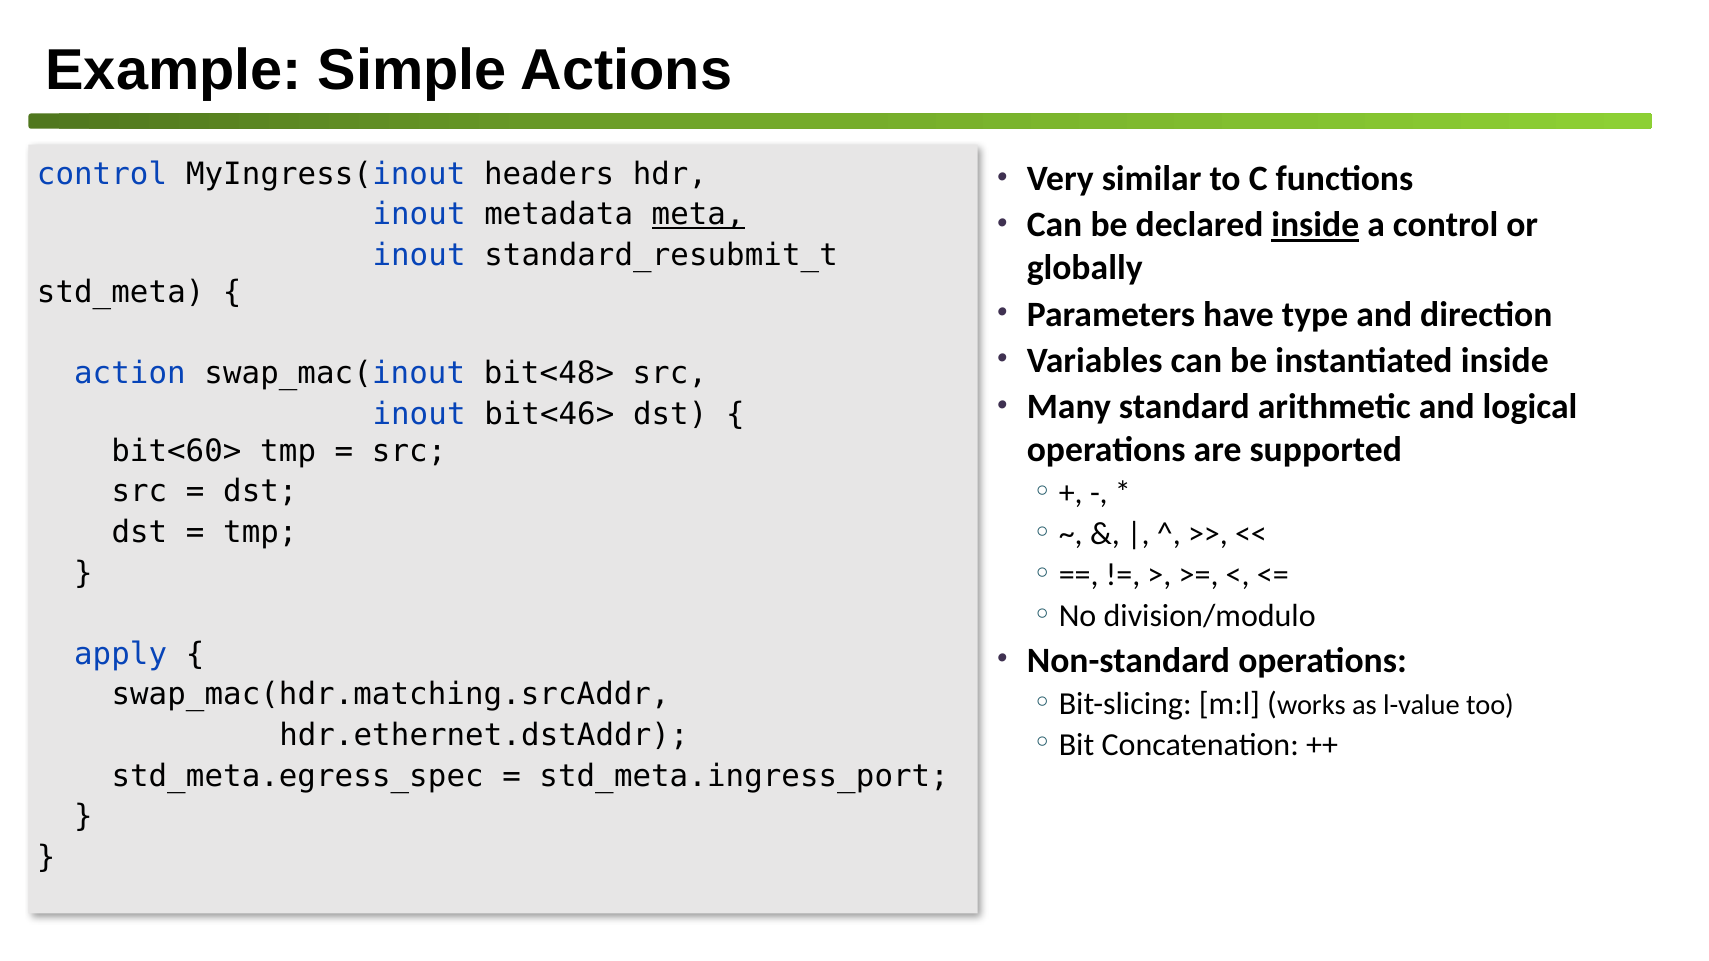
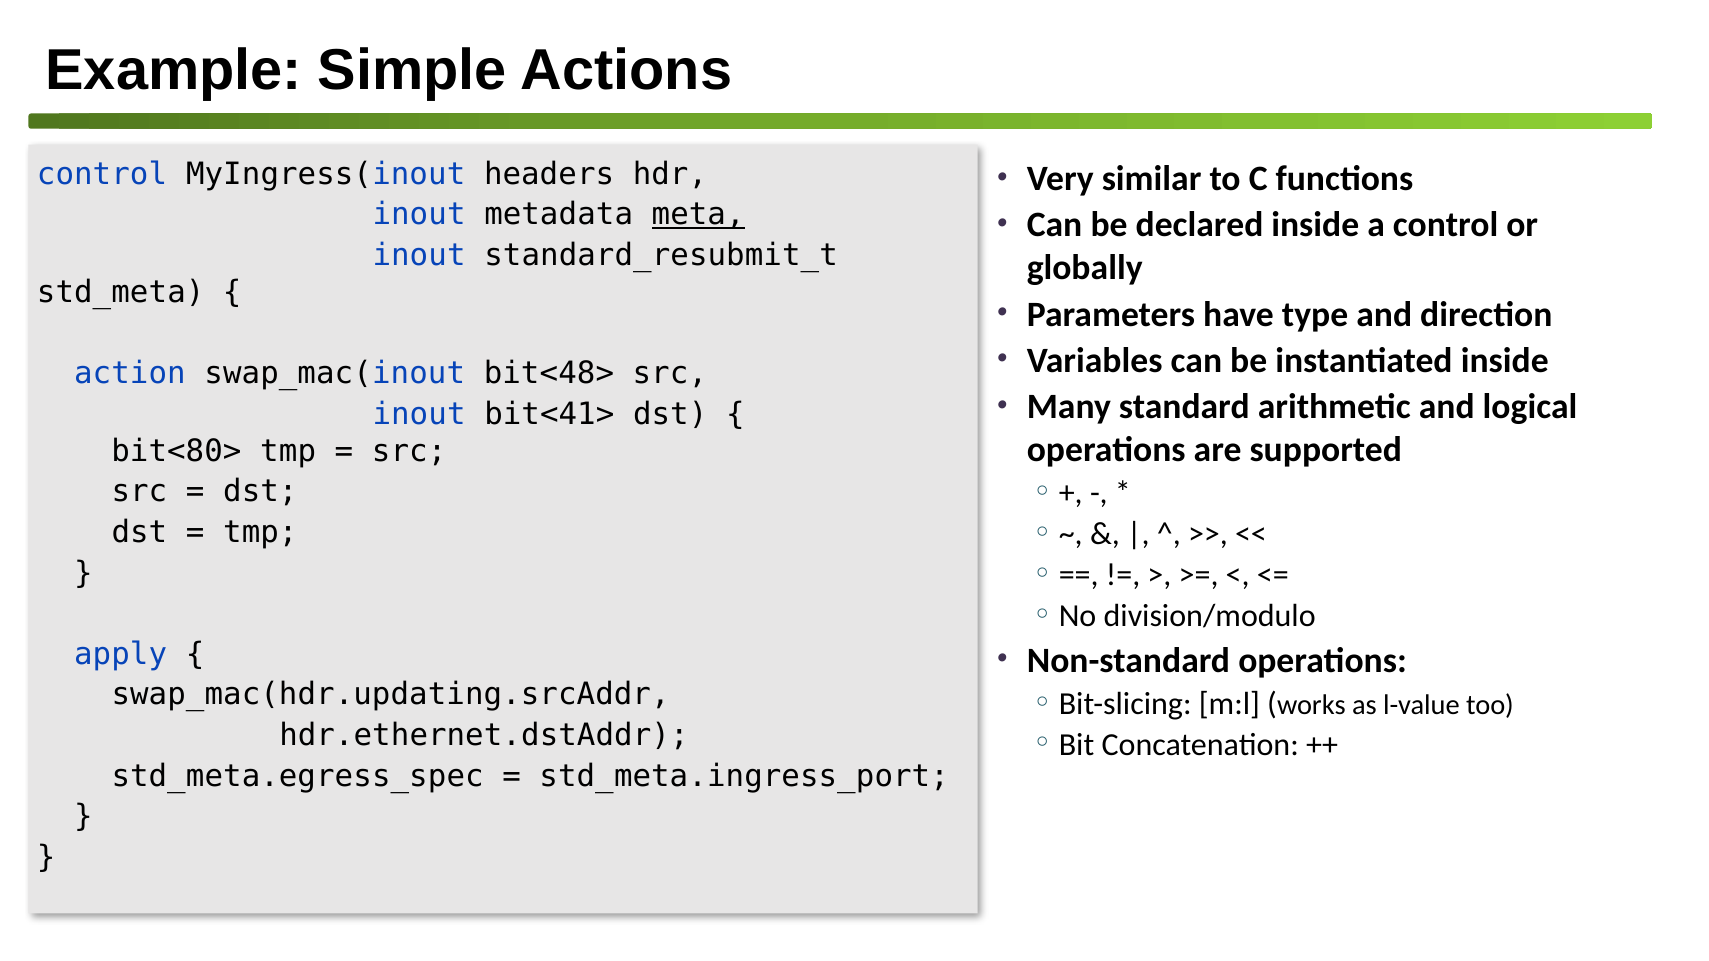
inside at (1315, 225) underline: present -> none
bit<46>: bit<46> -> bit<41>
bit<60>: bit<60> -> bit<80>
swap_mac(hdr.matching.srcAddr: swap_mac(hdr.matching.srcAddr -> swap_mac(hdr.updating.srcAddr
